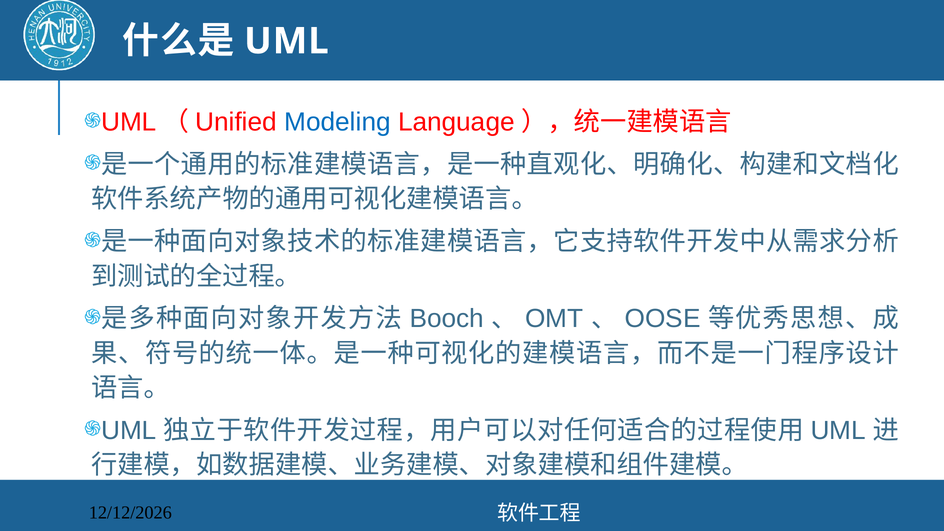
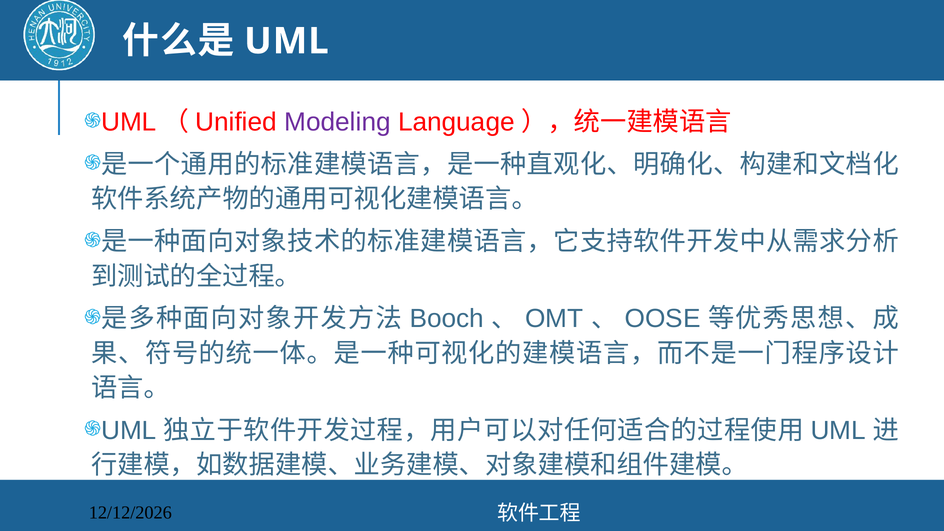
Modeling colour: blue -> purple
